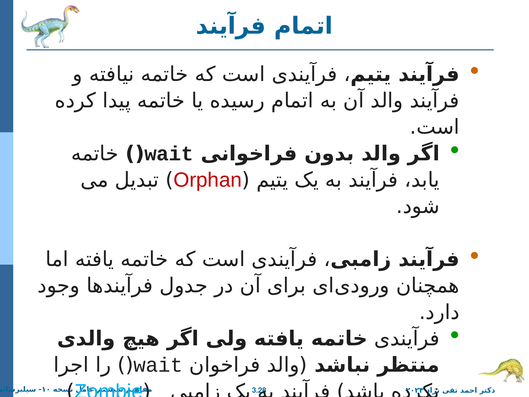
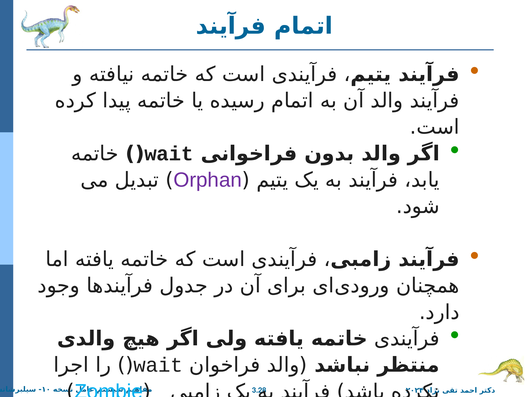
Orphan colour: red -> purple
